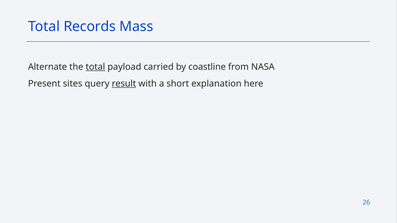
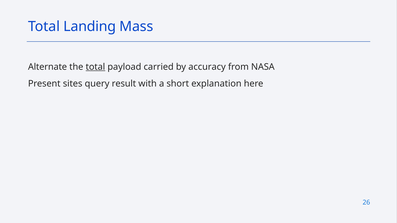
Records: Records -> Landing
coastline: coastline -> accuracy
result underline: present -> none
